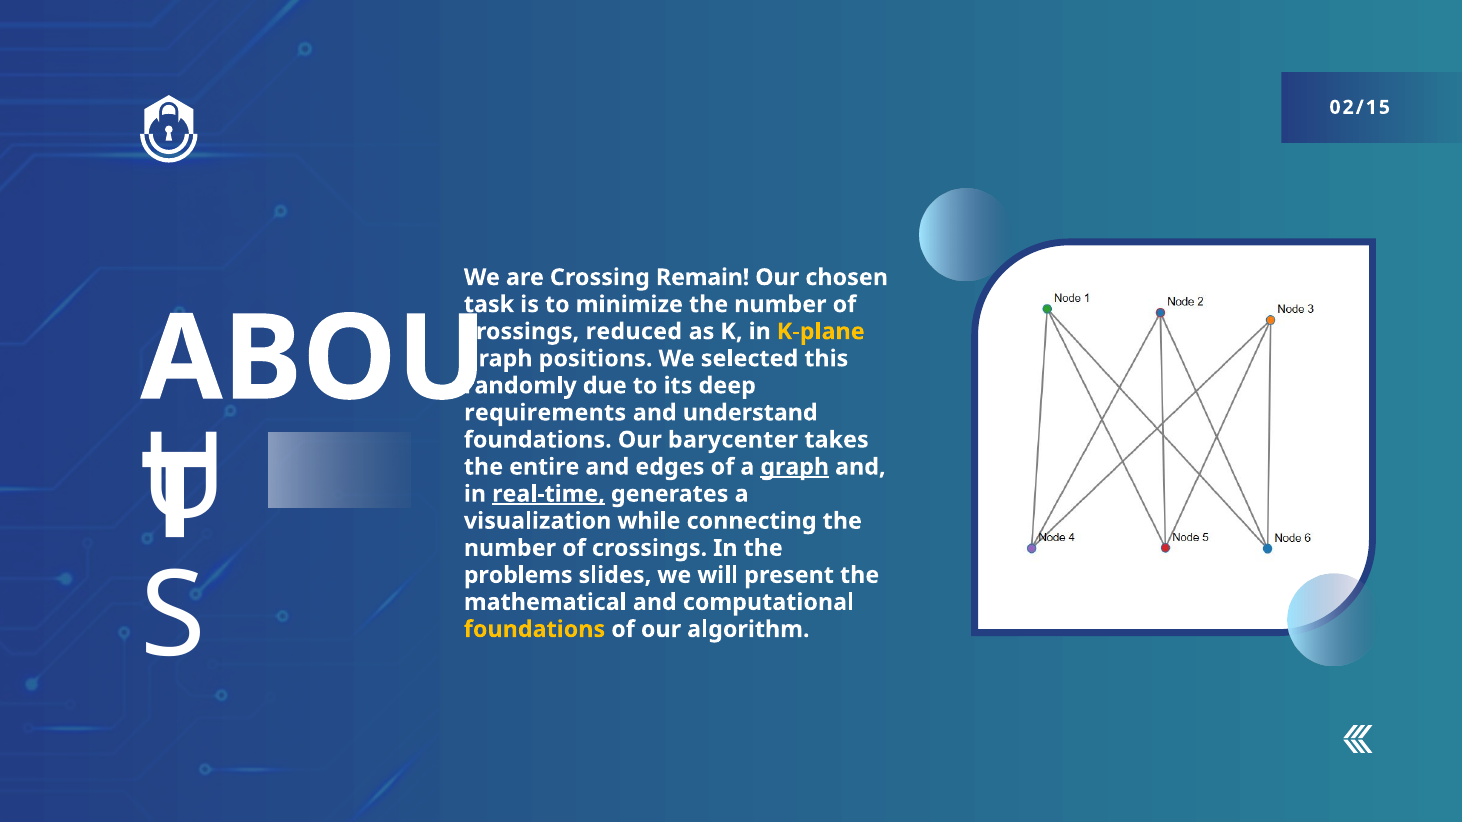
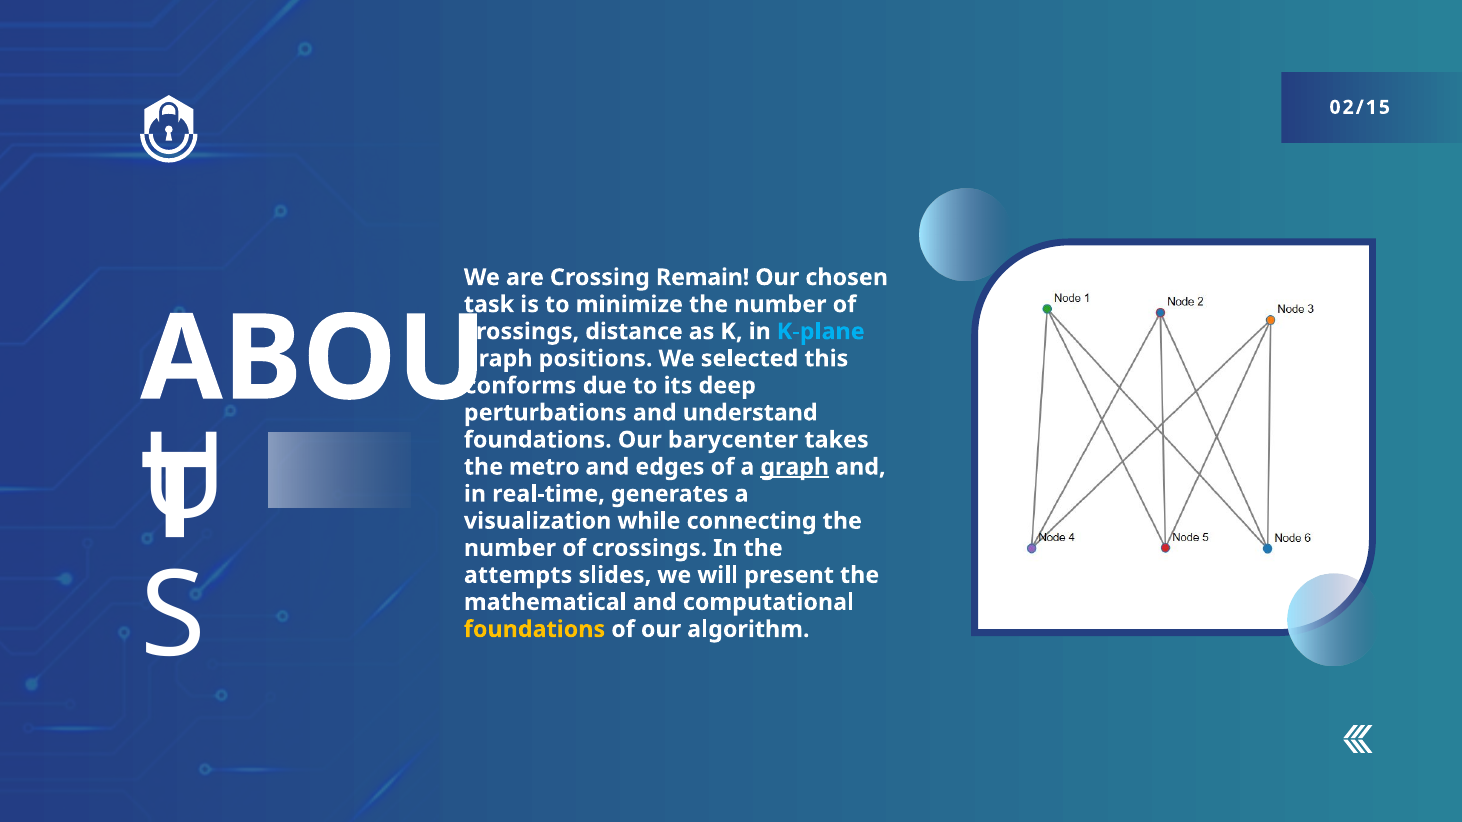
reduced: reduced -> distance
K-plane colour: yellow -> light blue
randomly: randomly -> conforms
requirements: requirements -> perturbations
entire: entire -> metro
real-time underline: present -> none
problems: problems -> attempts
